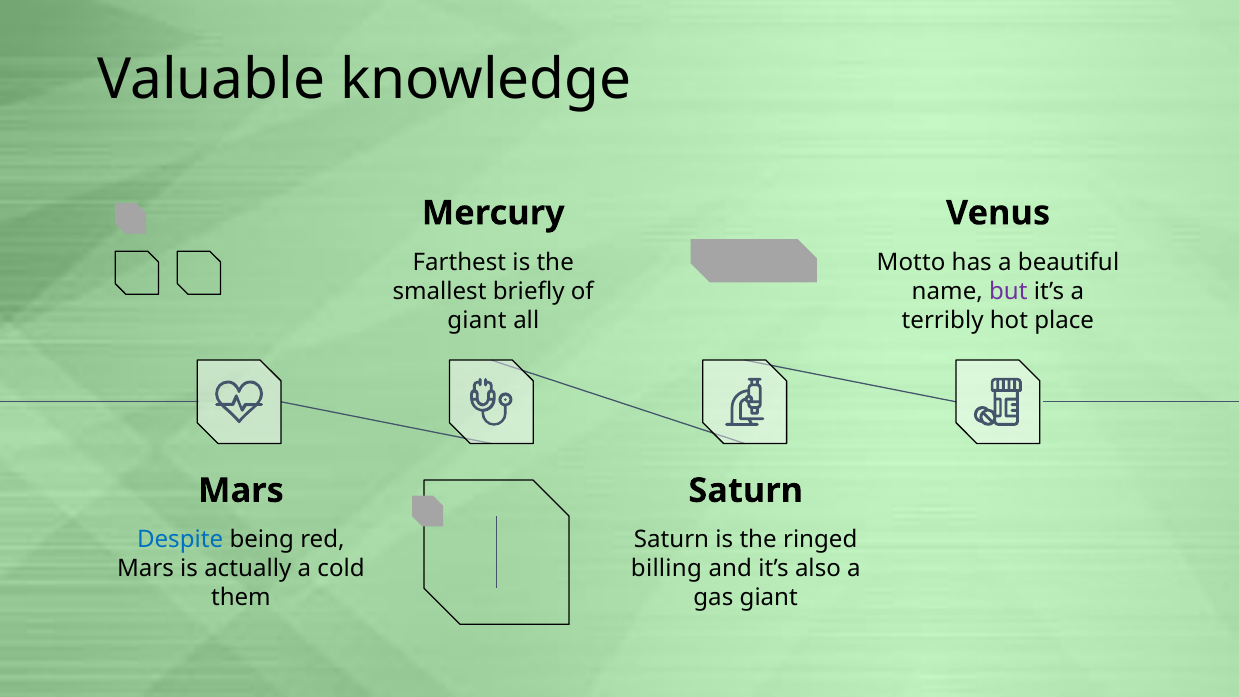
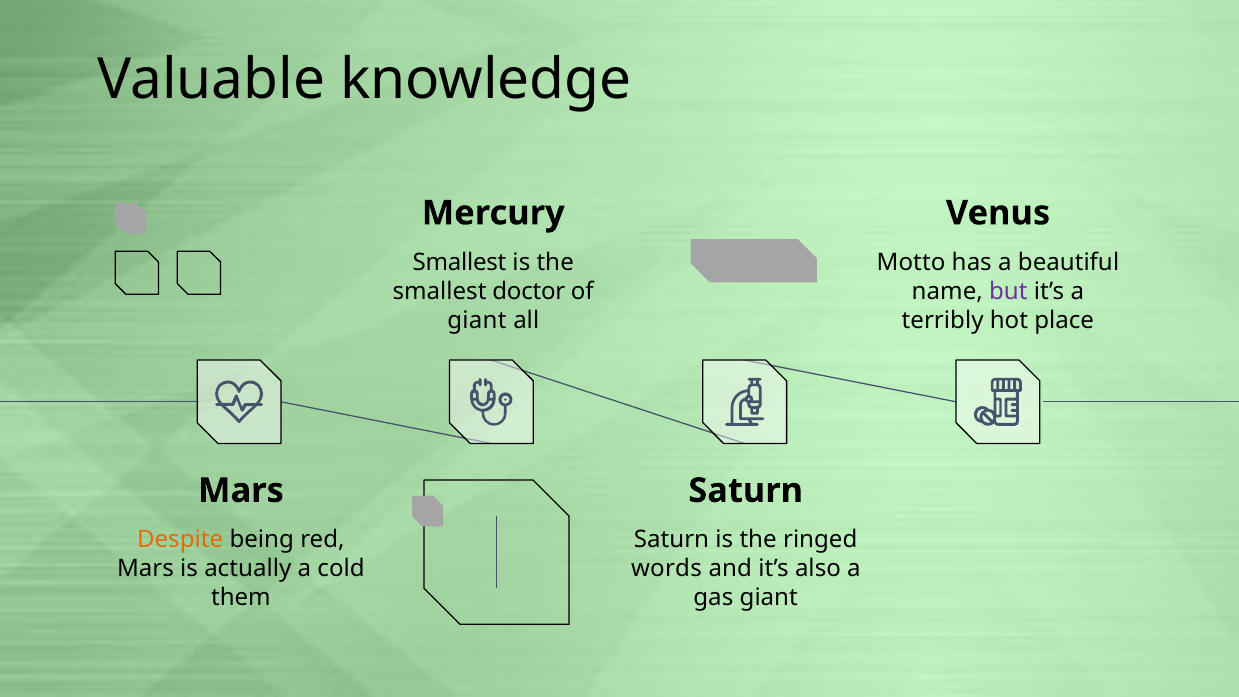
Farthest at (459, 262): Farthest -> Smallest
briefly: briefly -> doctor
Despite colour: blue -> orange
billing: billing -> words
